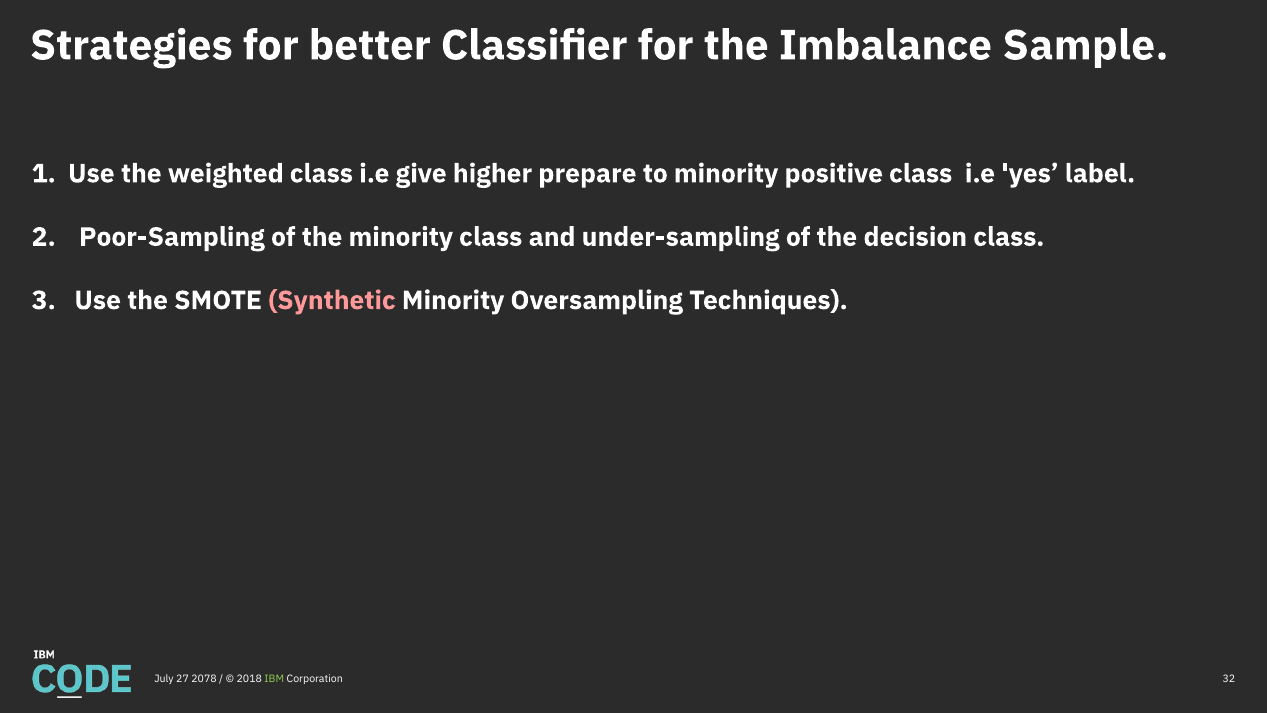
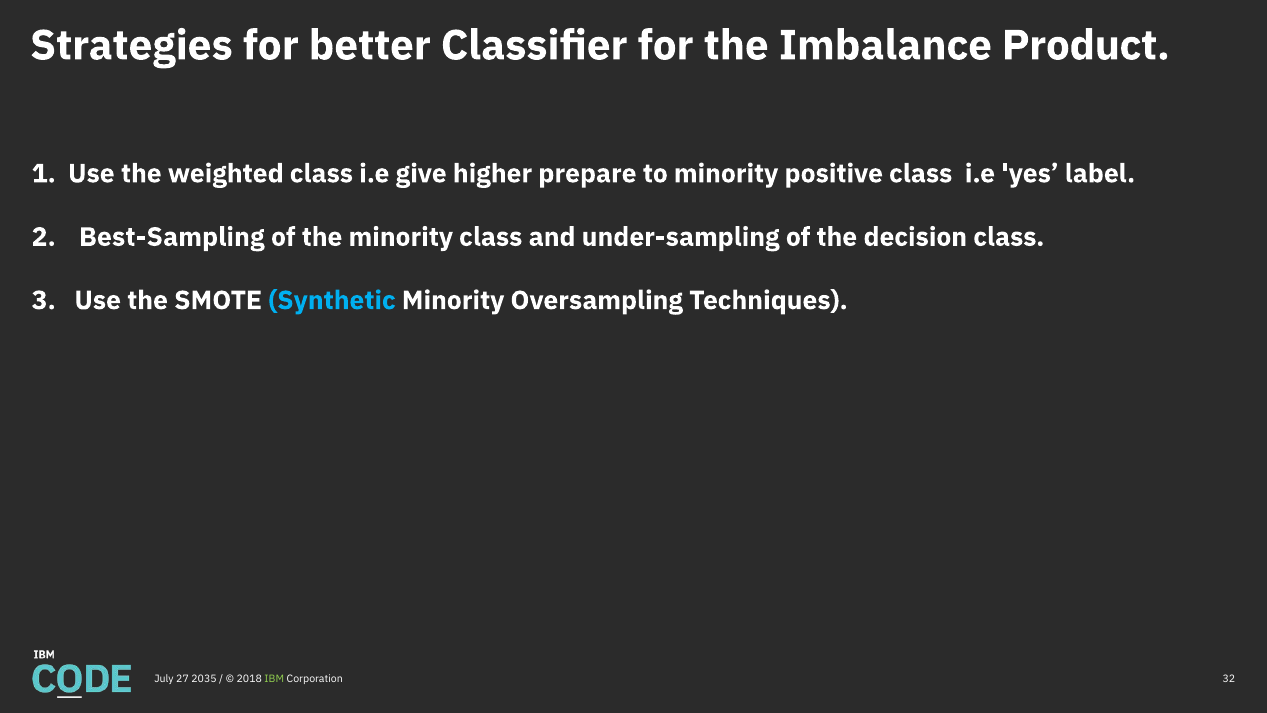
Sample: Sample -> Product
Poor-Sampling: Poor-Sampling -> Best-Sampling
Synthetic colour: pink -> light blue
2078: 2078 -> 2035
